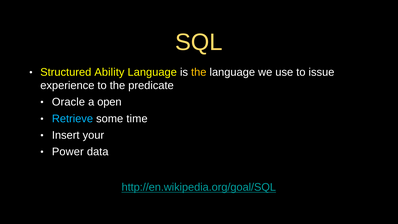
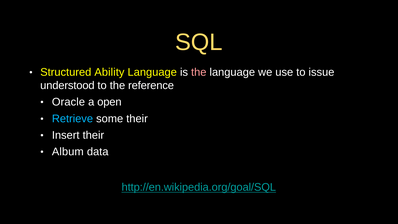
the at (199, 72) colour: yellow -> pink
experience: experience -> understood
predicate: predicate -> reference
some time: time -> their
Insert your: your -> their
Power: Power -> Album
